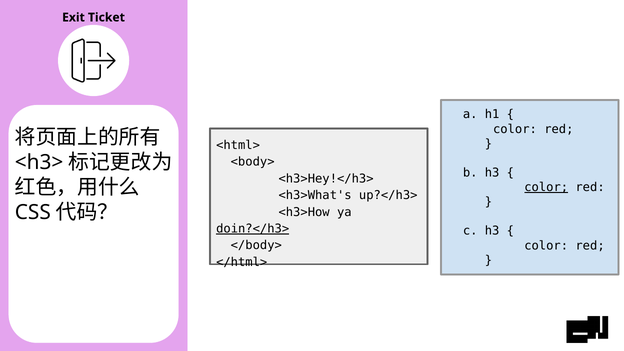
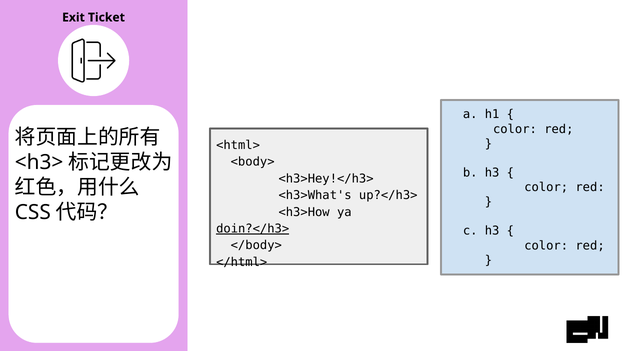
color at (546, 187) underline: present -> none
